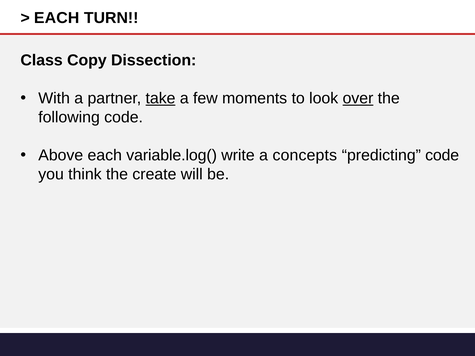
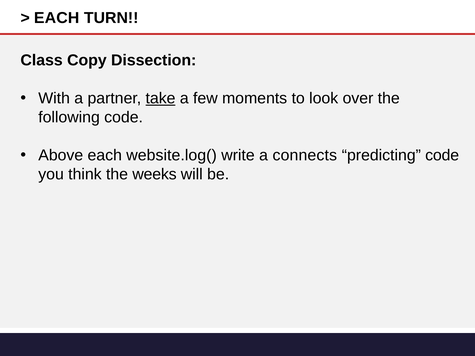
over underline: present -> none
variable.log(: variable.log( -> website.log(
concepts: concepts -> connects
create: create -> weeks
